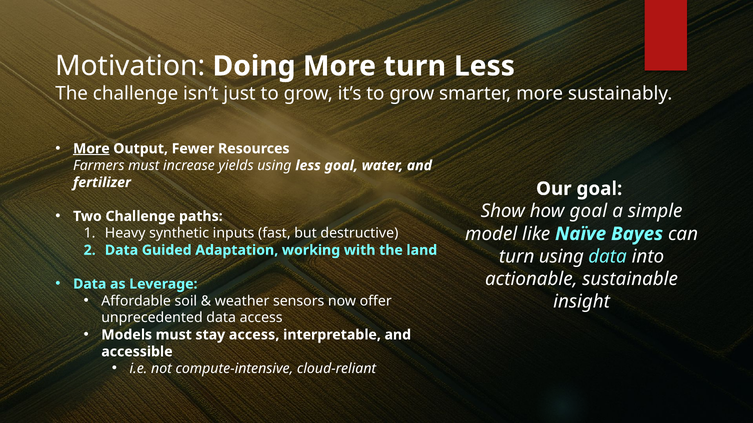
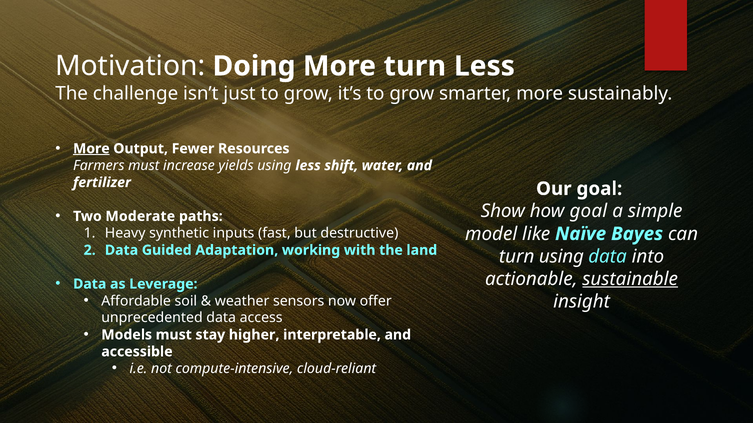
less goal: goal -> shift
Two Challenge: Challenge -> Moderate
sustainable underline: none -> present
stay access: access -> higher
